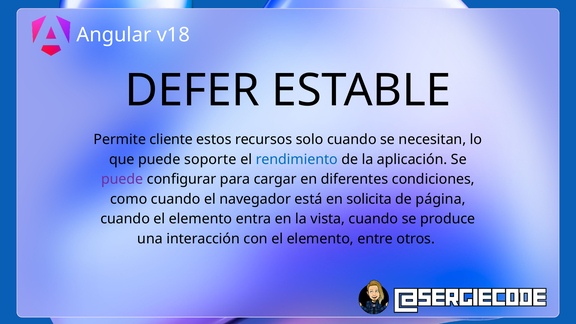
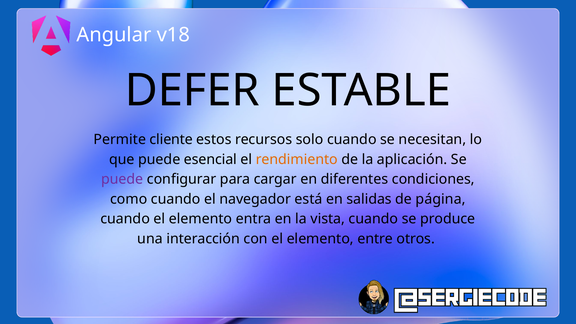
soporte: soporte -> esencial
rendimiento colour: blue -> orange
solicita: solicita -> salidas
